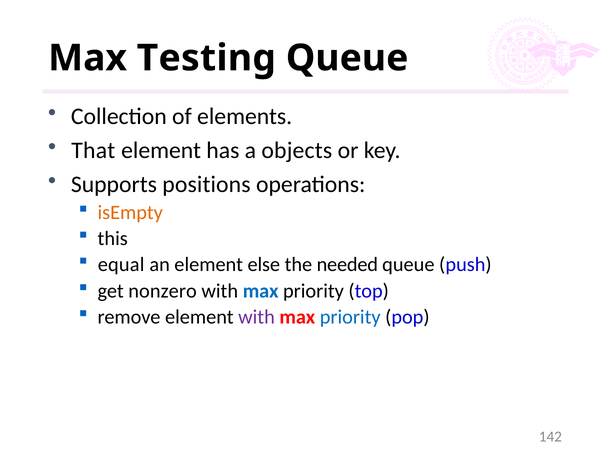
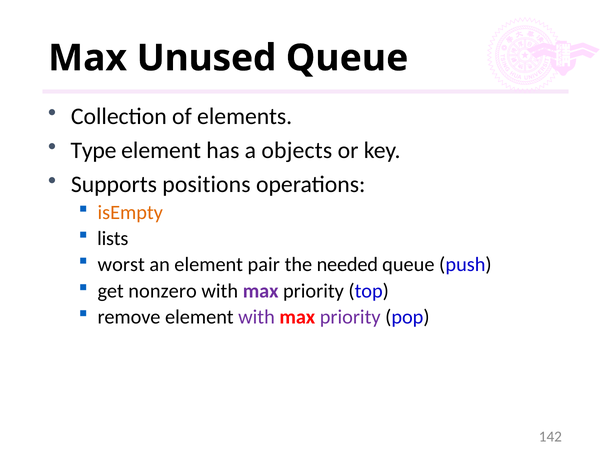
Testing: Testing -> Unused
That: That -> Type
this: this -> lists
equal: equal -> worst
else: else -> pair
max at (261, 291) colour: blue -> purple
priority at (350, 317) colour: blue -> purple
